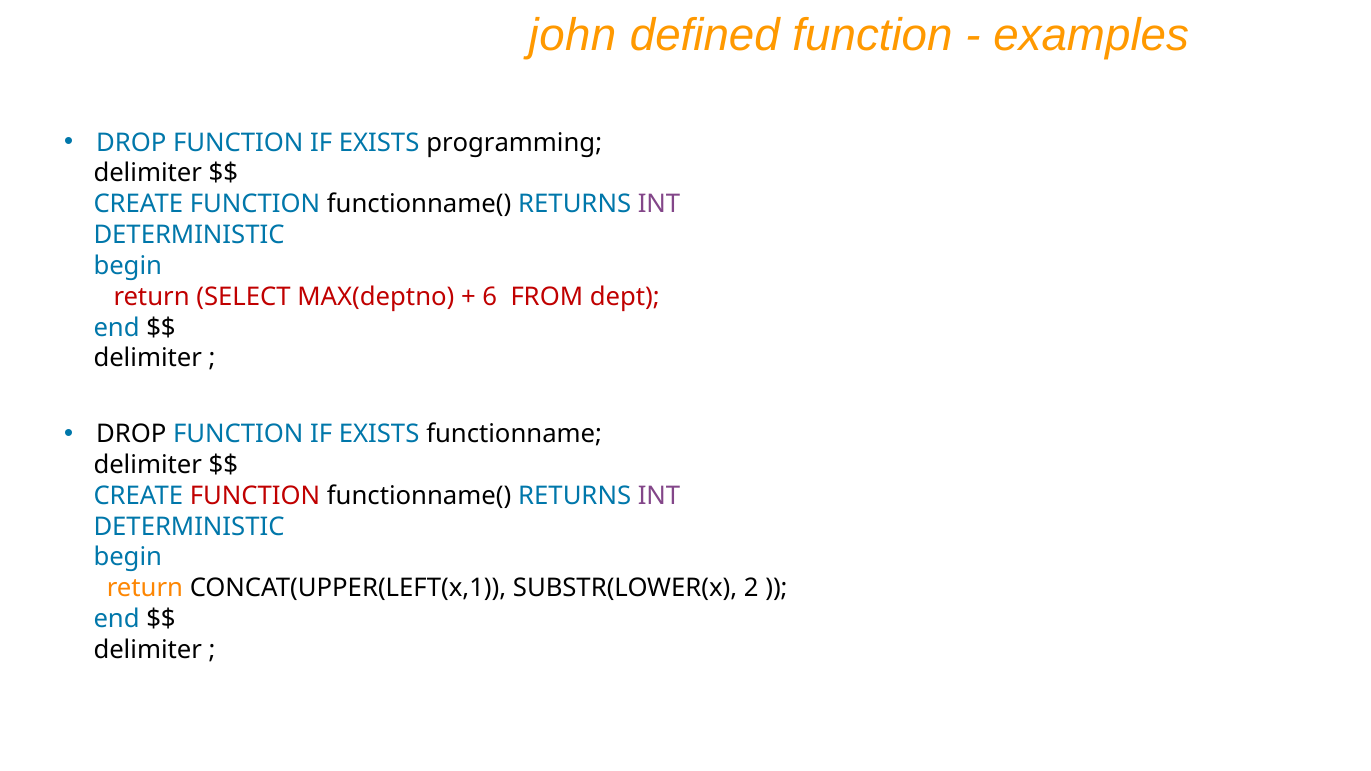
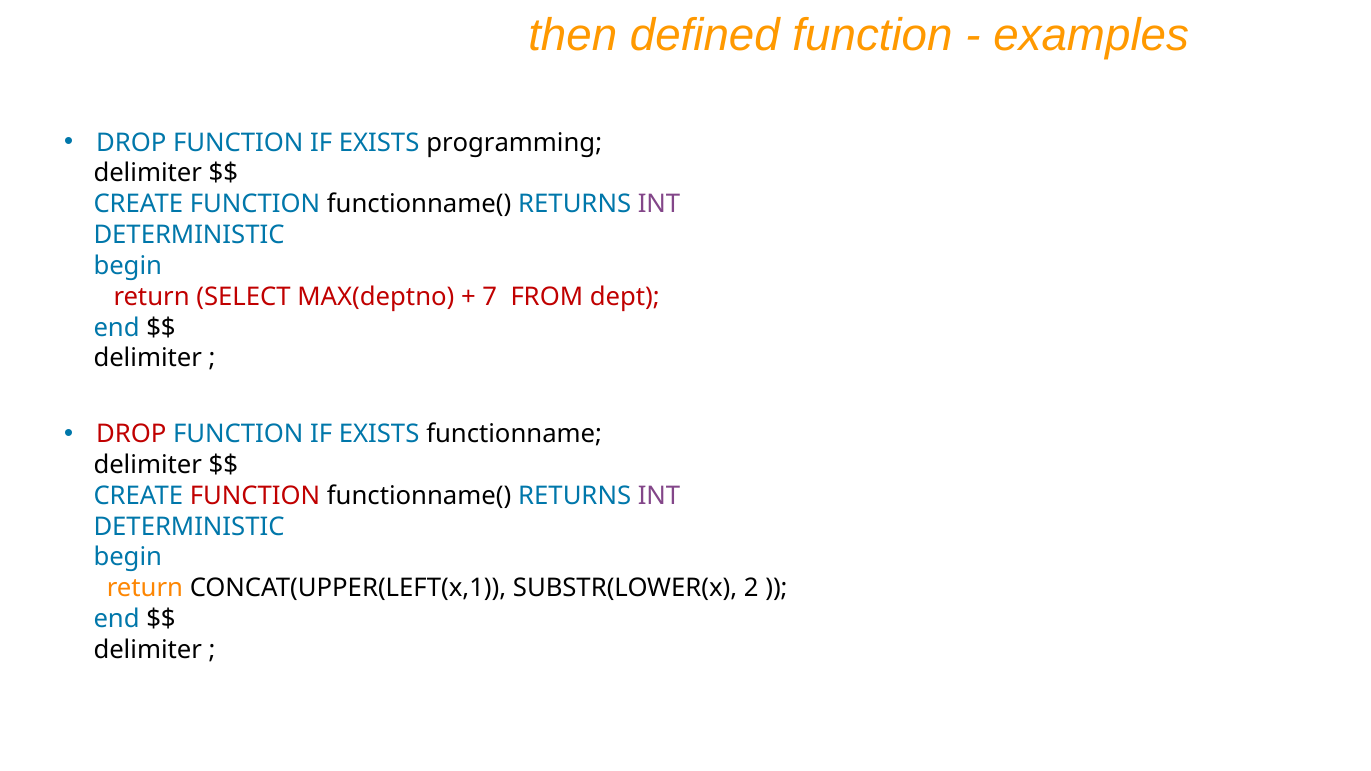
john: john -> then
6: 6 -> 7
DROP at (131, 434) colour: black -> red
